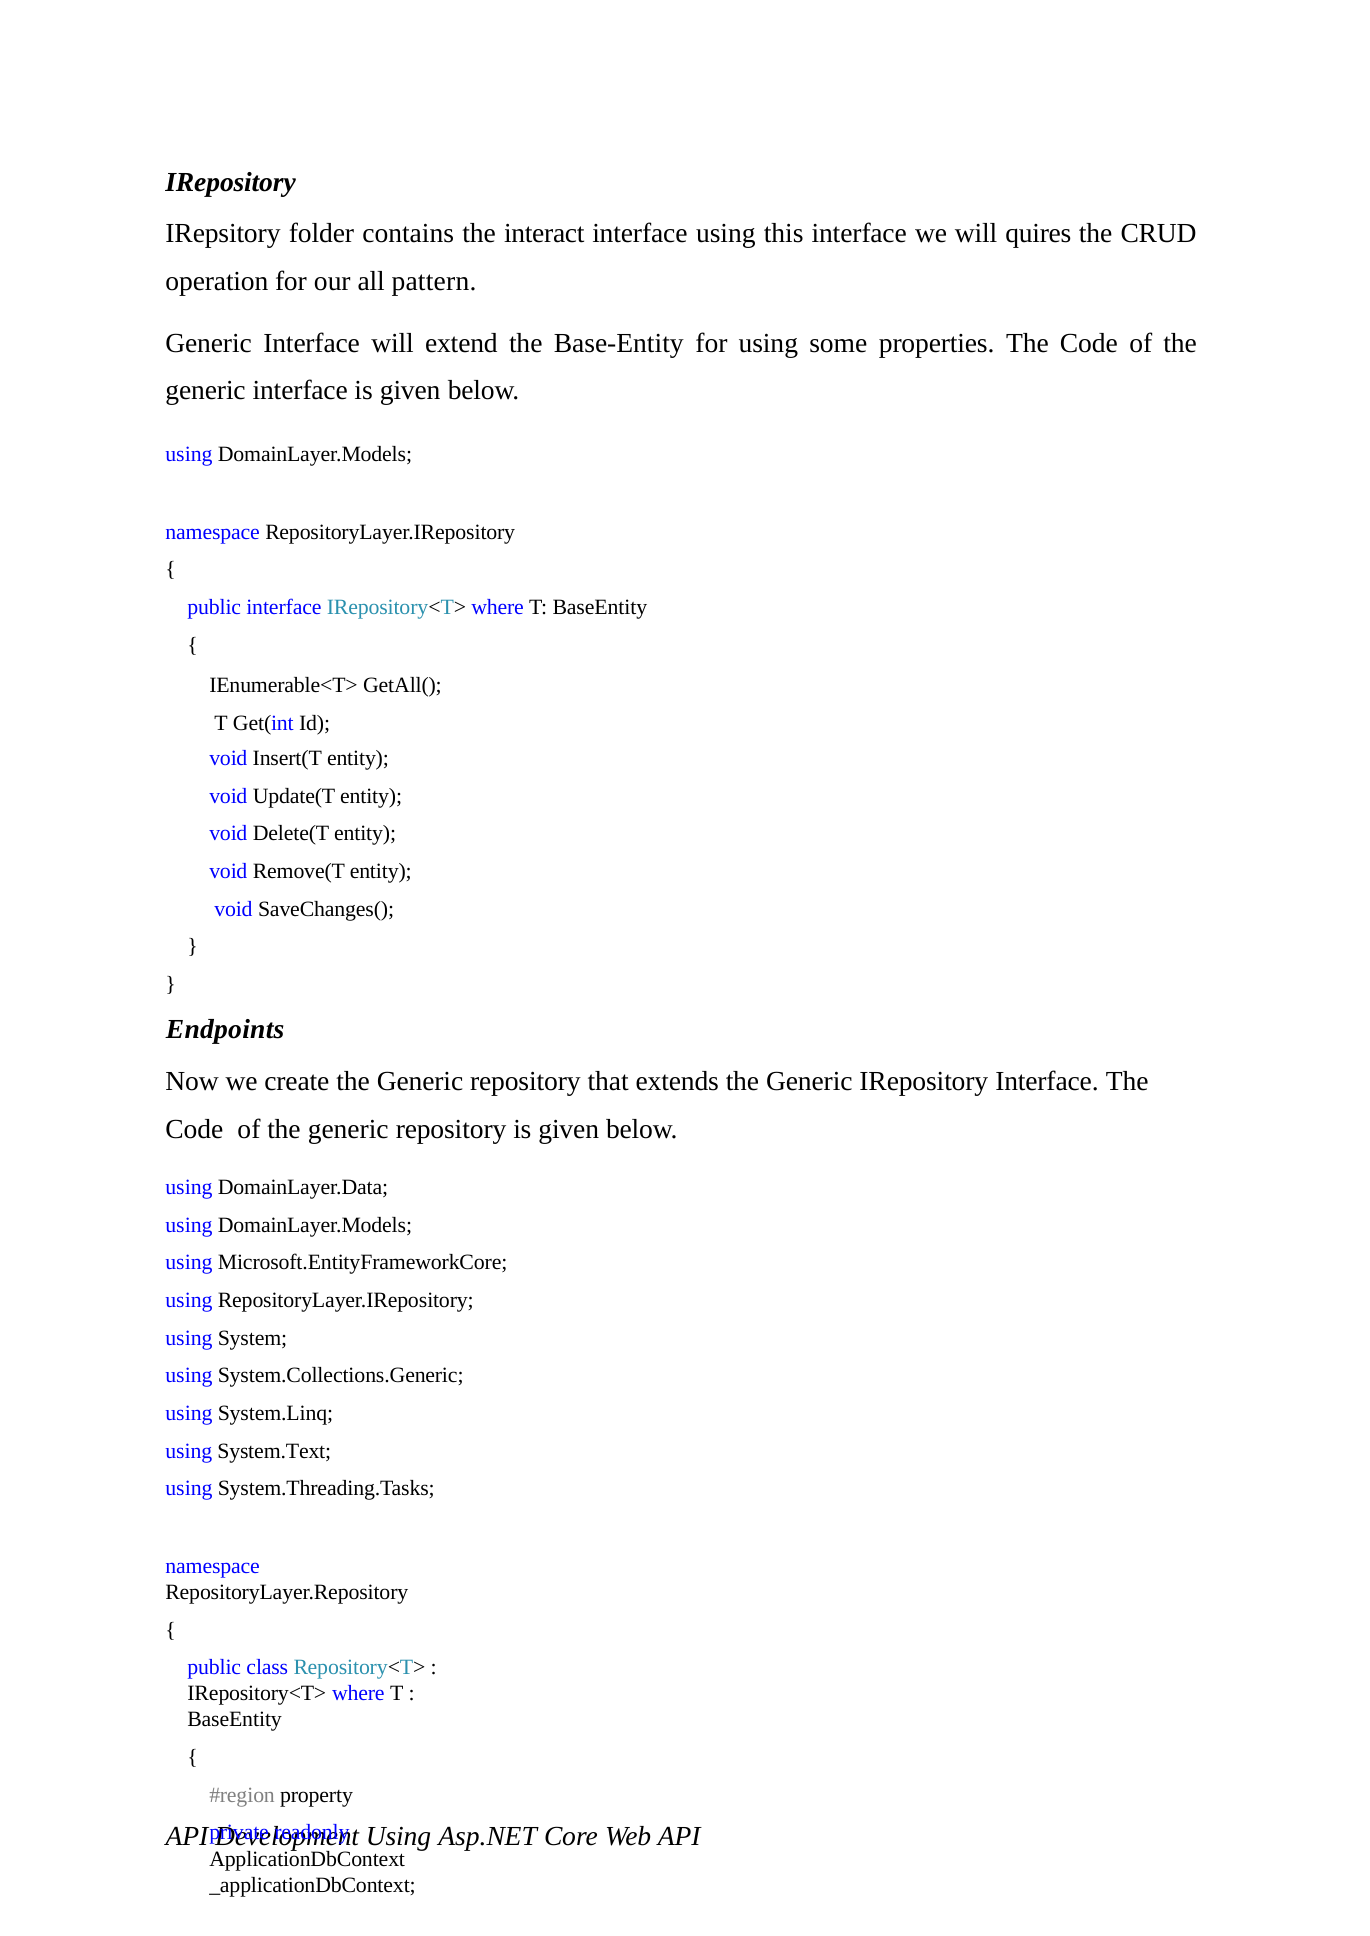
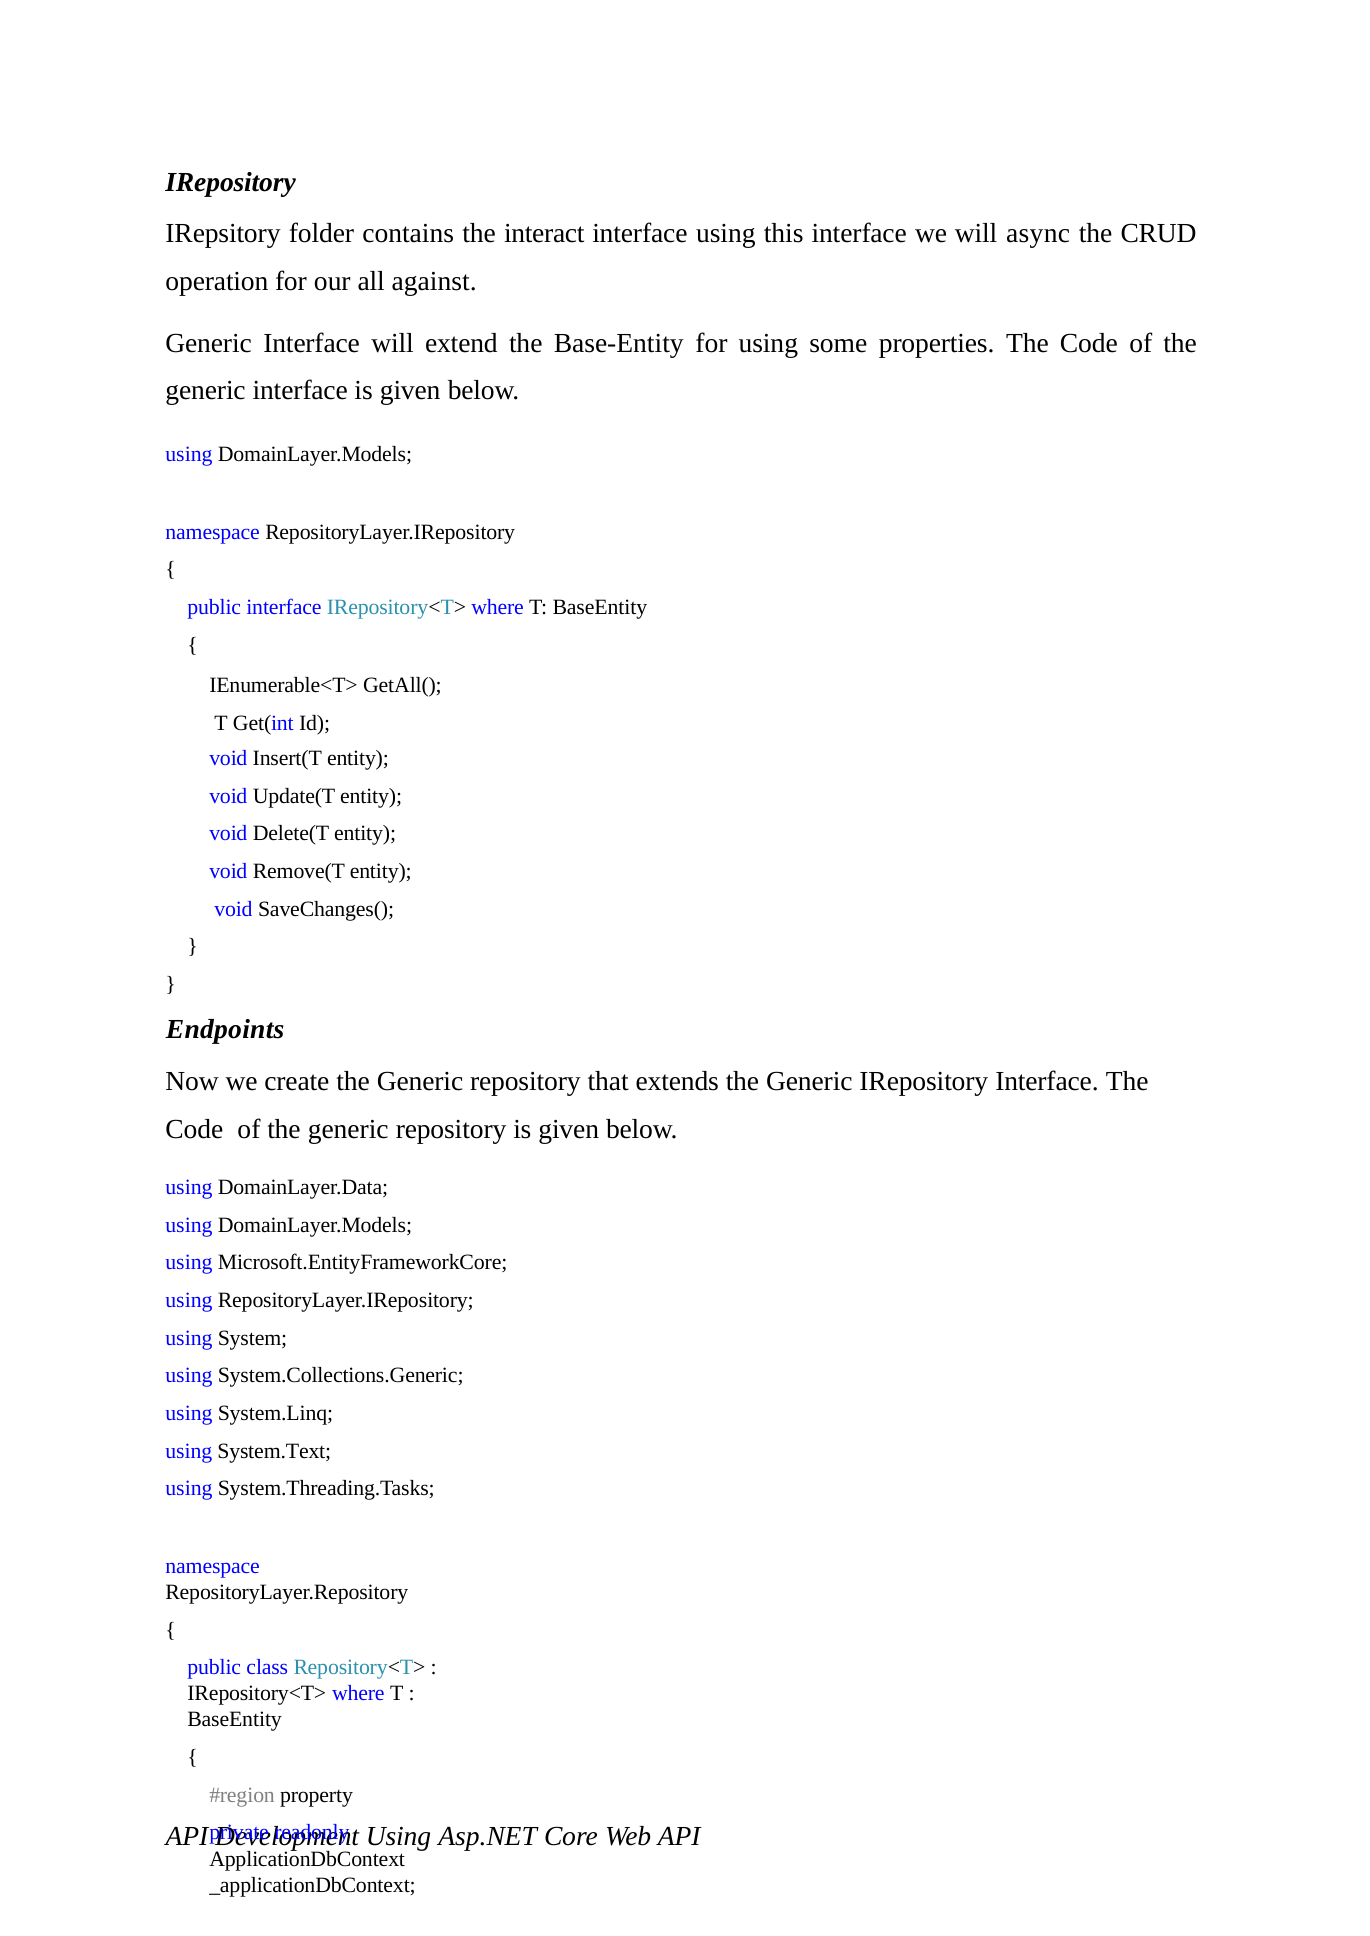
quires: quires -> async
pattern: pattern -> against
